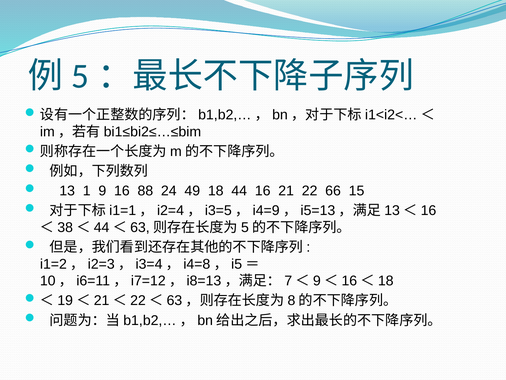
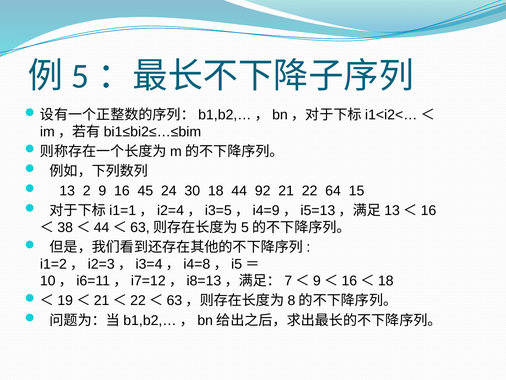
1: 1 -> 2
88: 88 -> 45
49: 49 -> 30
44 16: 16 -> 92
66: 66 -> 64
